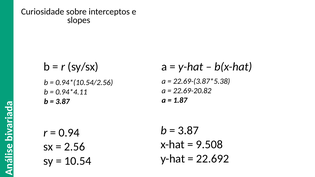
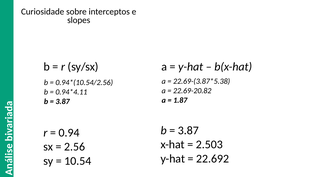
9.508: 9.508 -> 2.503
